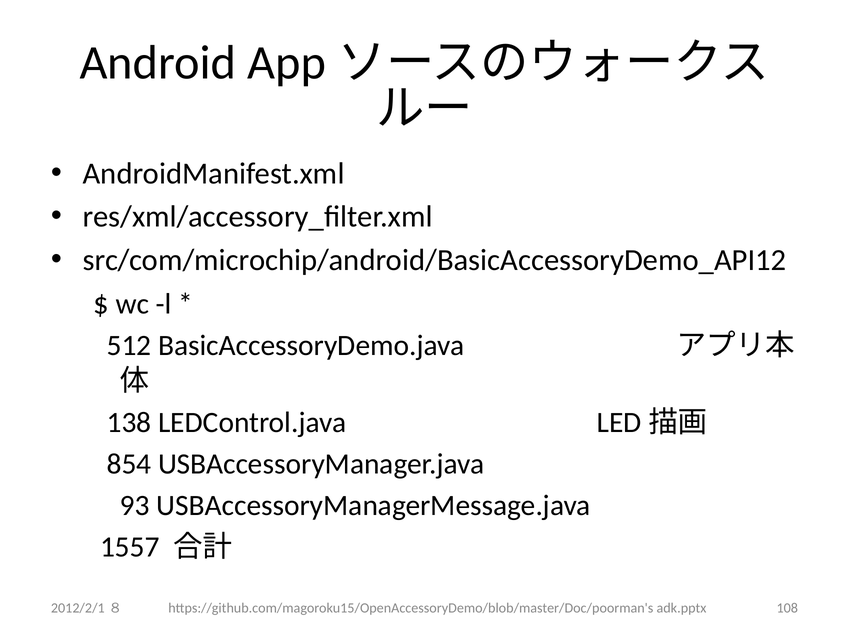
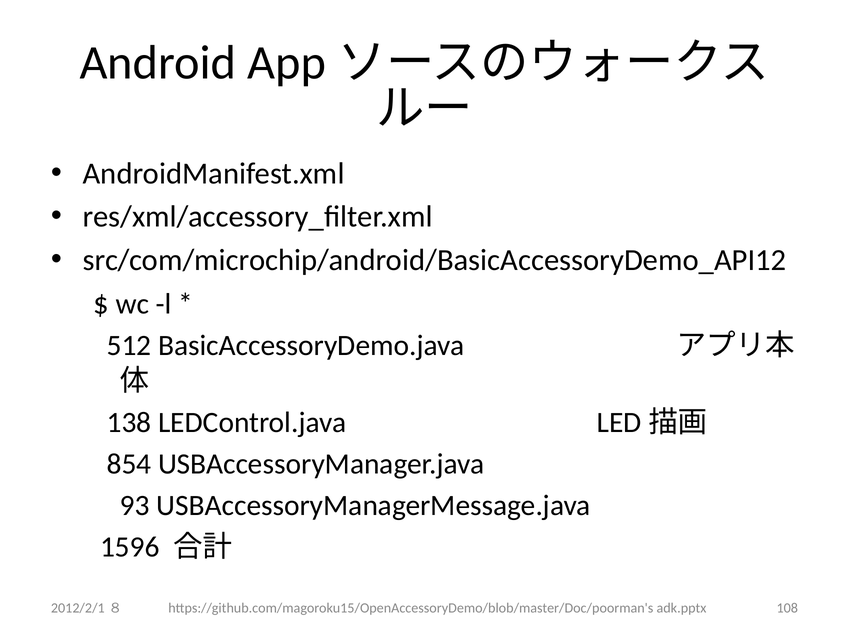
1557: 1557 -> 1596
